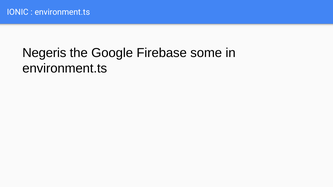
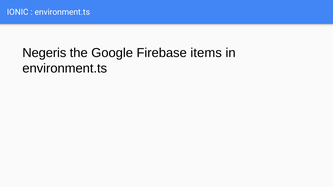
some: some -> items
